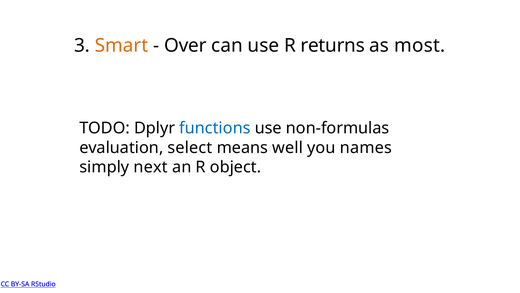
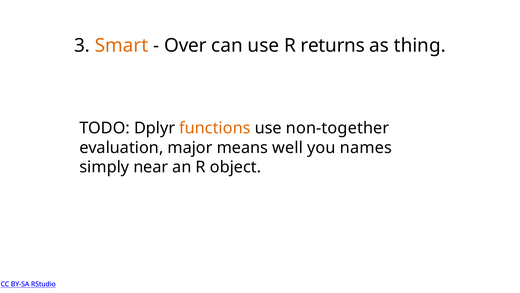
most: most -> thing
functions colour: blue -> orange
non-formulas: non-formulas -> non-together
select: select -> major
next: next -> near
